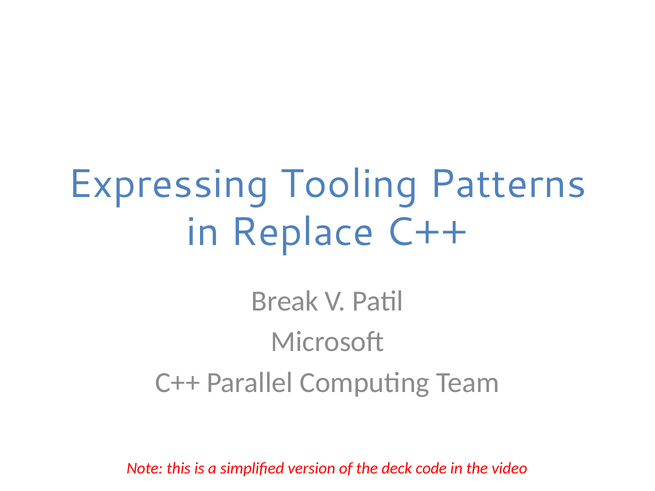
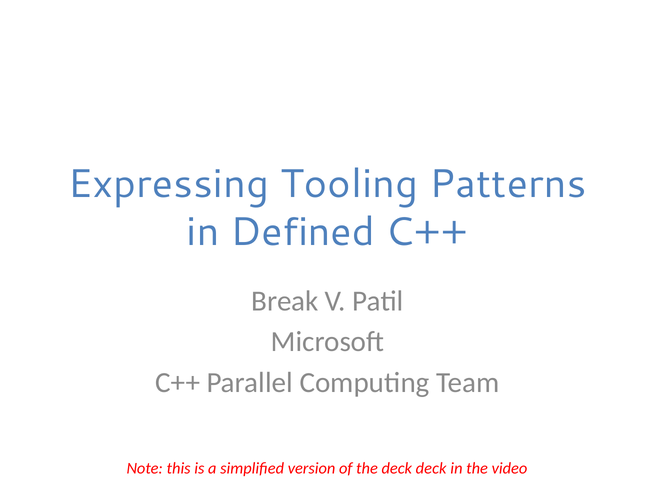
Replace: Replace -> Defined
deck code: code -> deck
